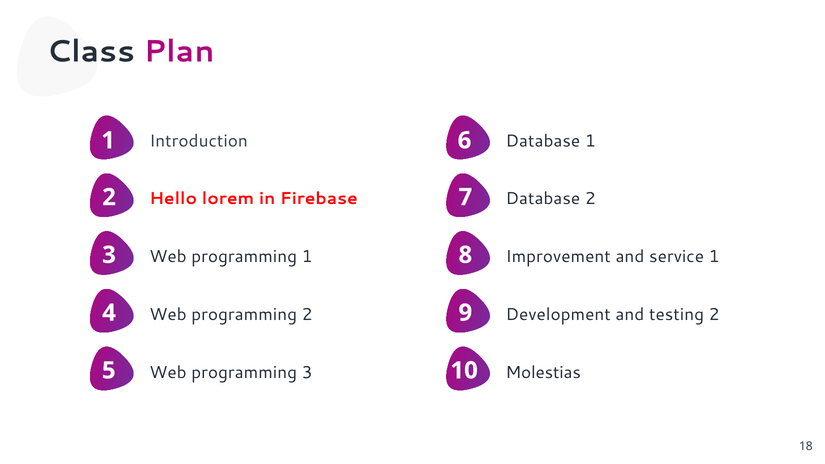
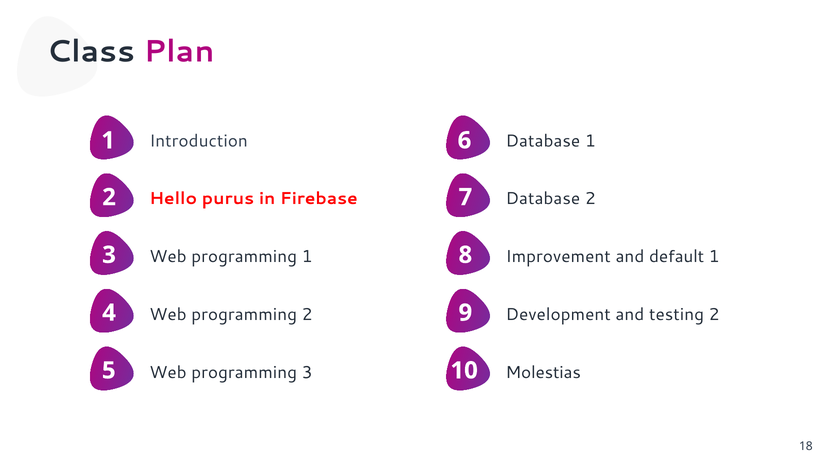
lorem: lorem -> purus
service: service -> default
